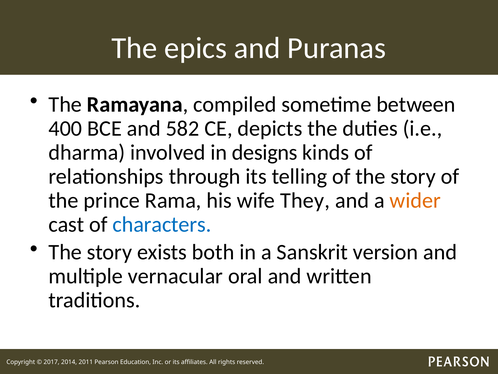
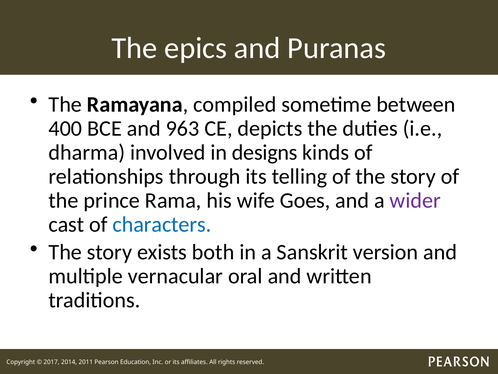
582: 582 -> 963
They: They -> Goes
wider colour: orange -> purple
